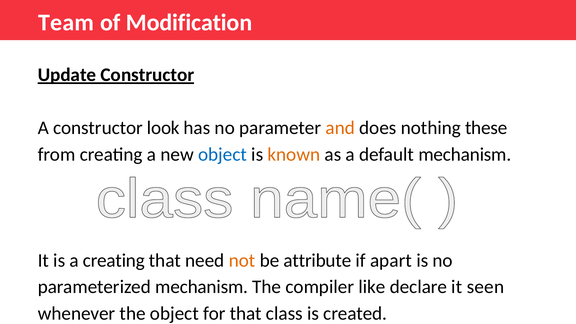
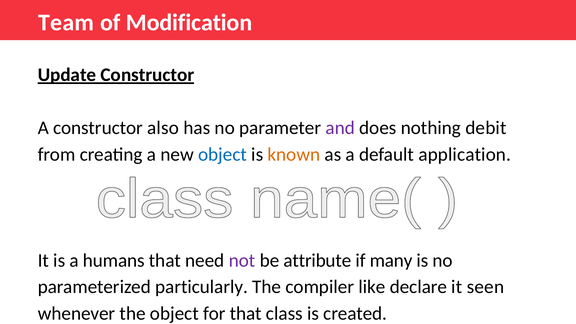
look: look -> also
and colour: orange -> purple
these: these -> debit
default mechanism: mechanism -> application
a creating: creating -> humans
not colour: orange -> purple
apart: apart -> many
parameterized mechanism: mechanism -> particularly
